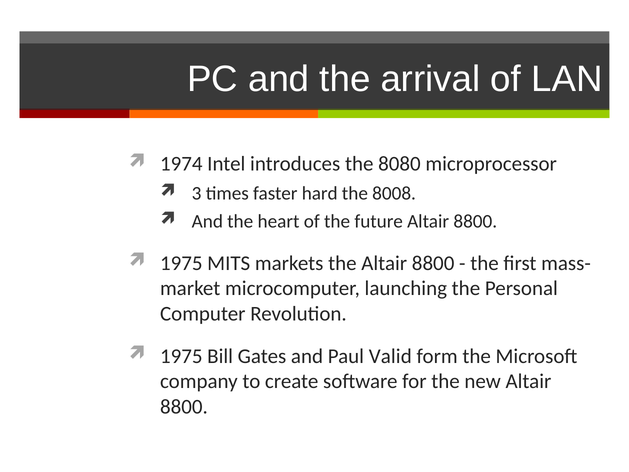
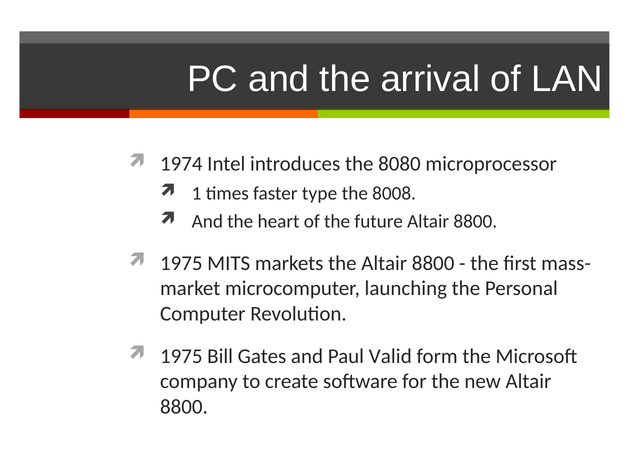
3: 3 -> 1
hard: hard -> type
